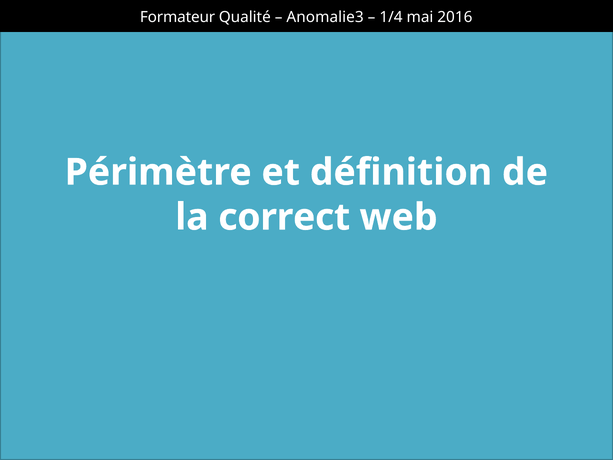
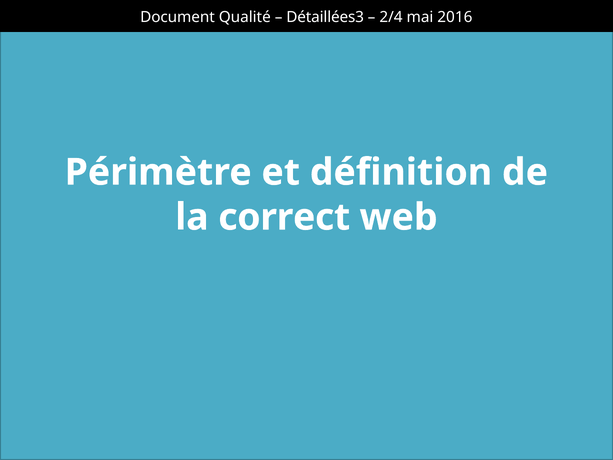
Formateur: Formateur -> Document
Anomalie3: Anomalie3 -> Détaillées3
1/4: 1/4 -> 2/4
